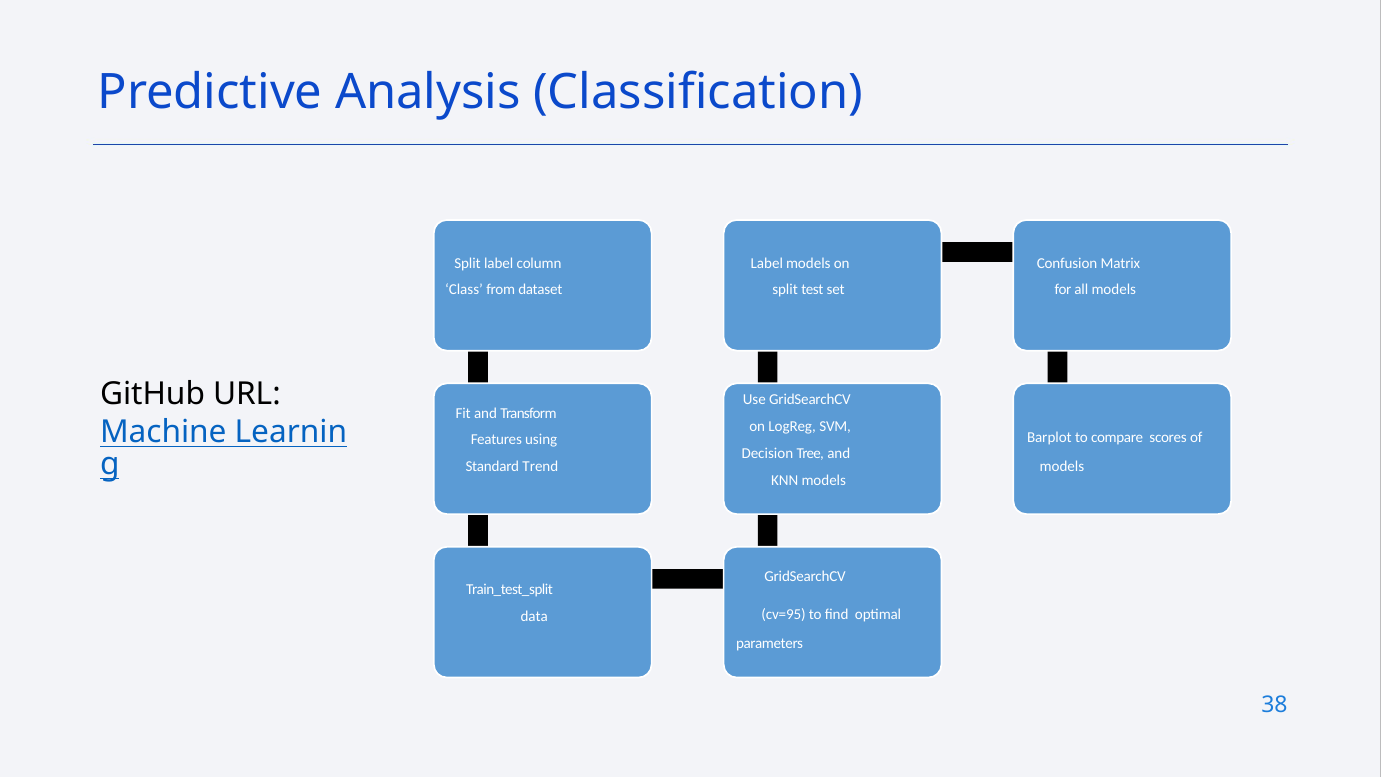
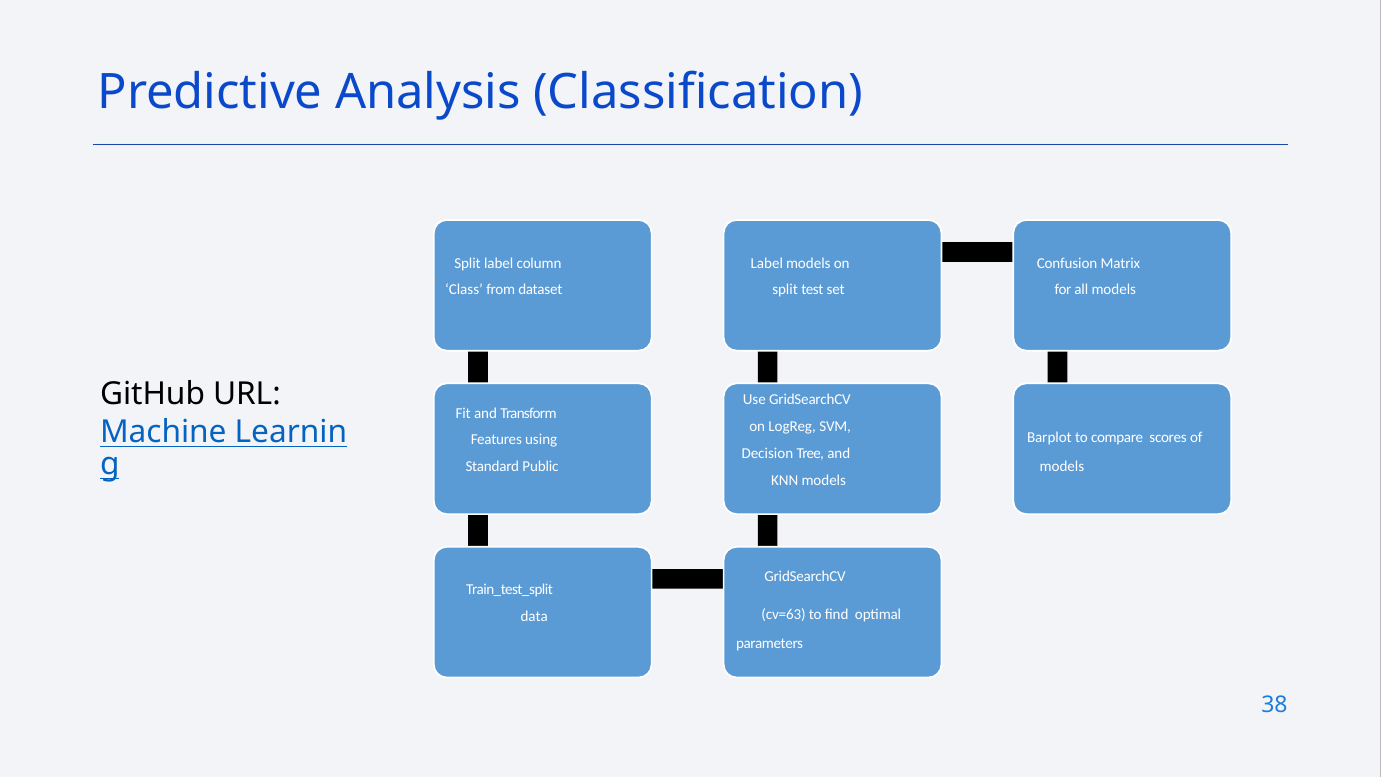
Trend: Trend -> Public
cv=95: cv=95 -> cv=63
